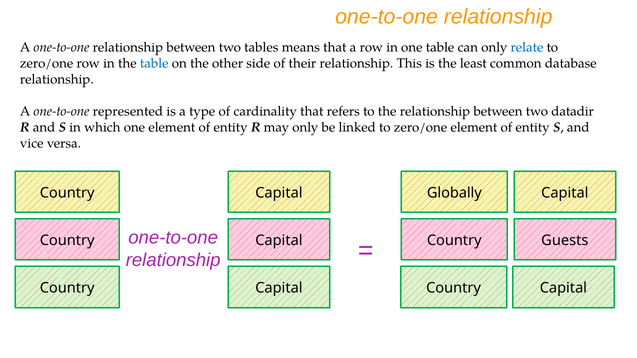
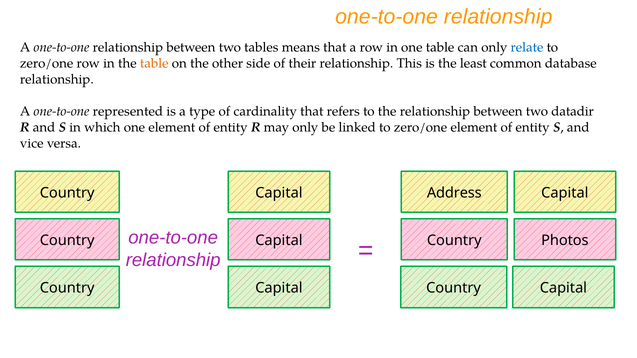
table at (154, 63) colour: blue -> orange
Globally: Globally -> Address
Guests: Guests -> Photos
